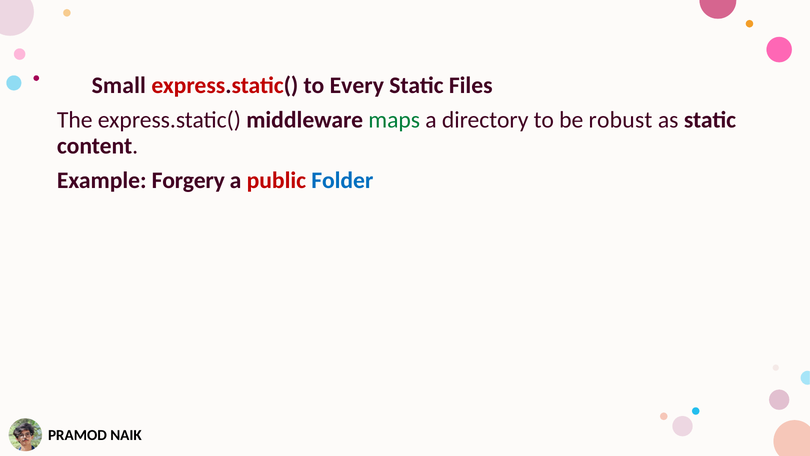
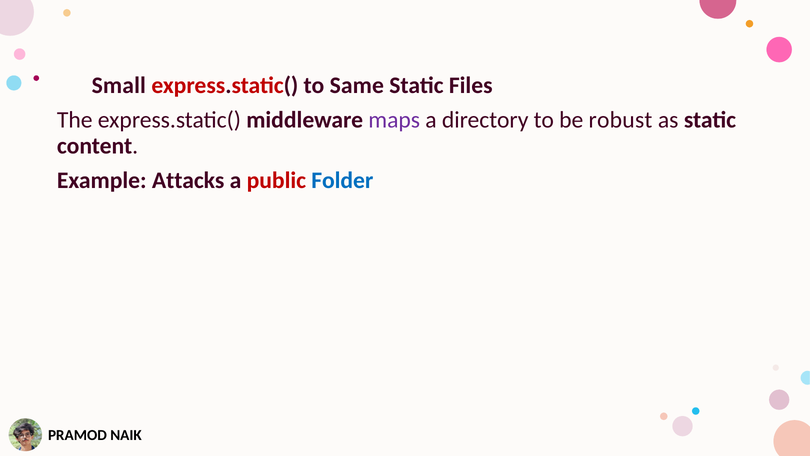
Every: Every -> Same
maps colour: green -> purple
Forgery: Forgery -> Attacks
